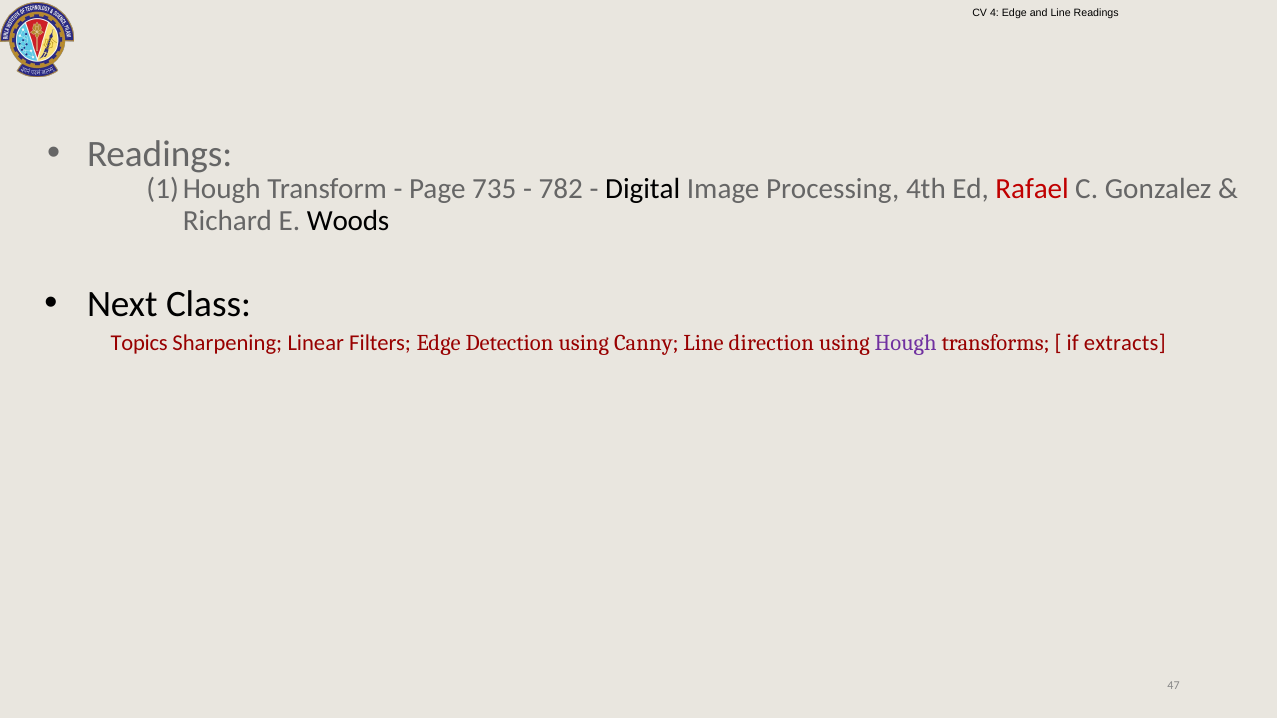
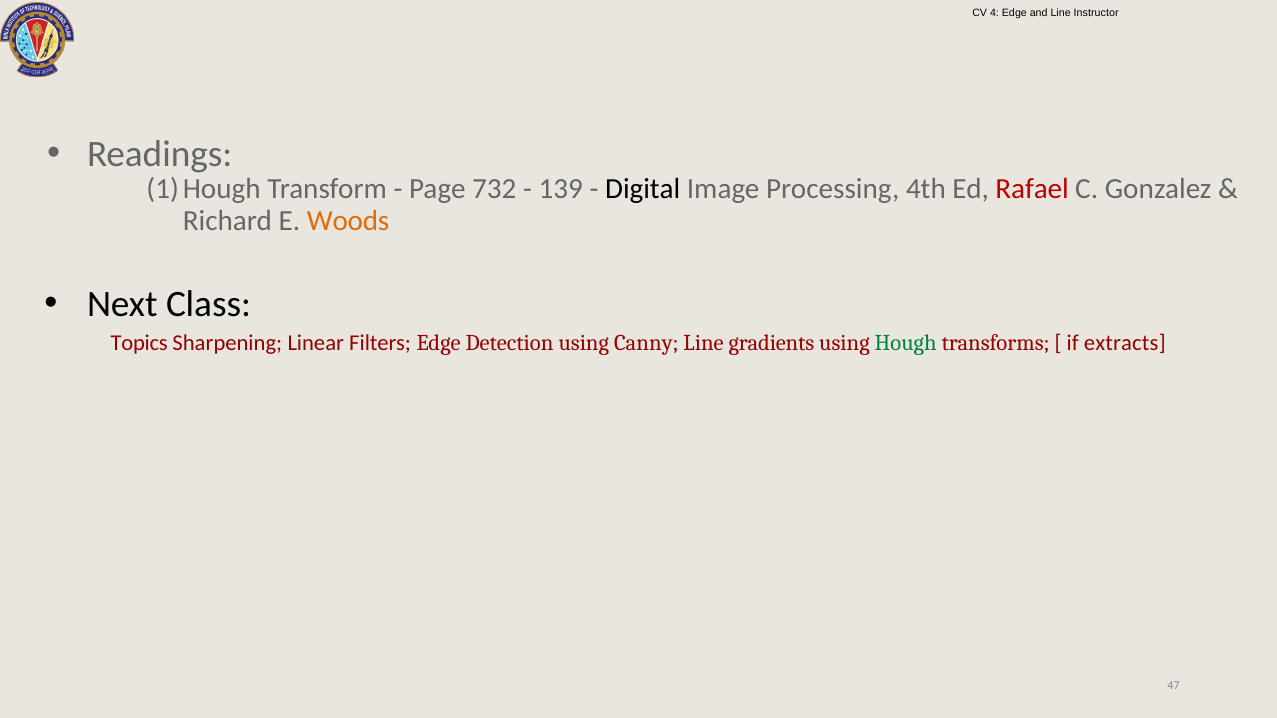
Line Readings: Readings -> Instructor
735: 735 -> 732
782: 782 -> 139
Woods colour: black -> orange
direction: direction -> gradients
Hough colour: purple -> green
